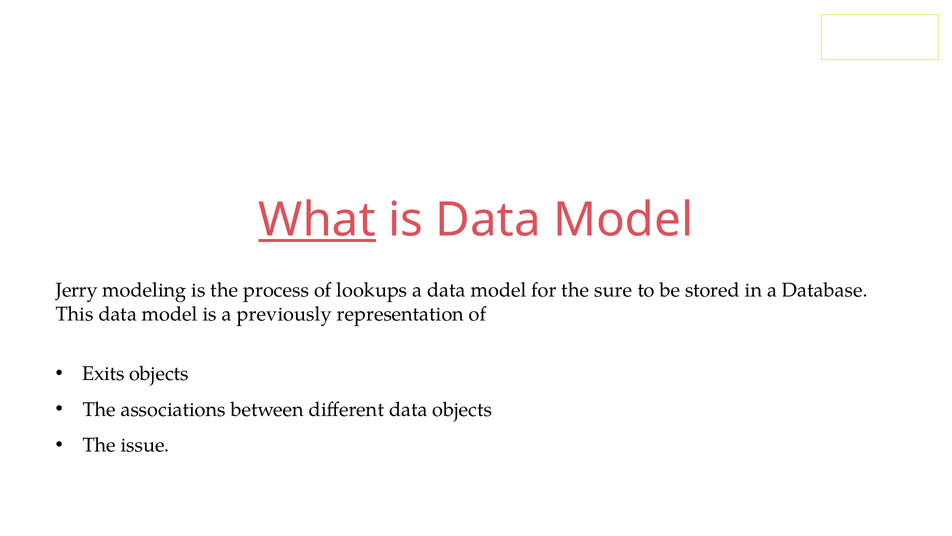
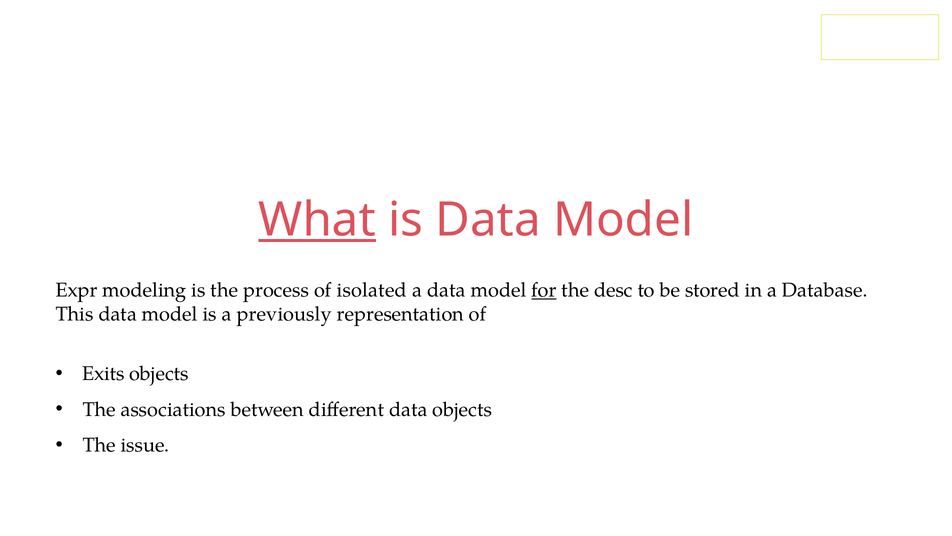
Jerry: Jerry -> Expr
lookups: lookups -> isolated
for underline: none -> present
sure: sure -> desc
